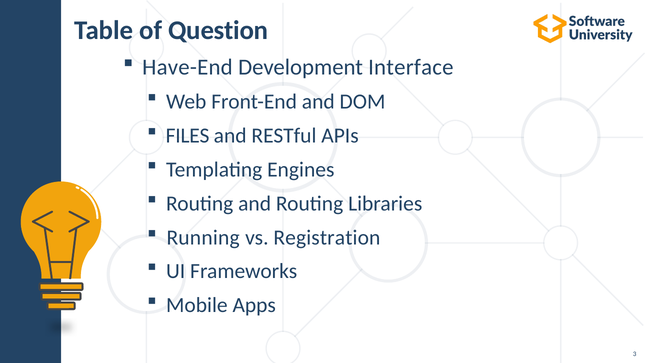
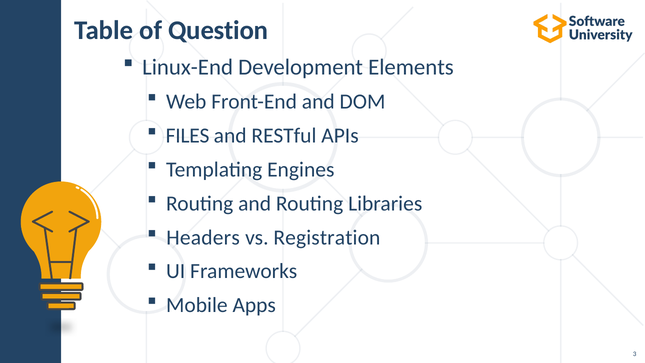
Have-End: Have-End -> Linux-End
Interface: Interface -> Elements
Running: Running -> Headers
